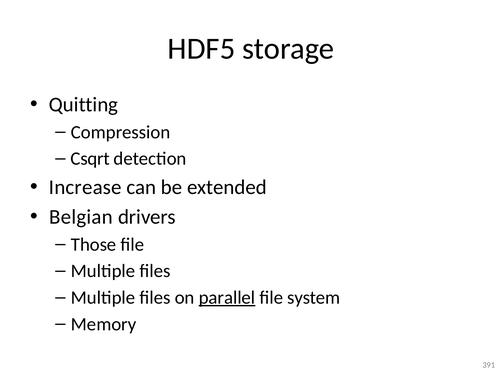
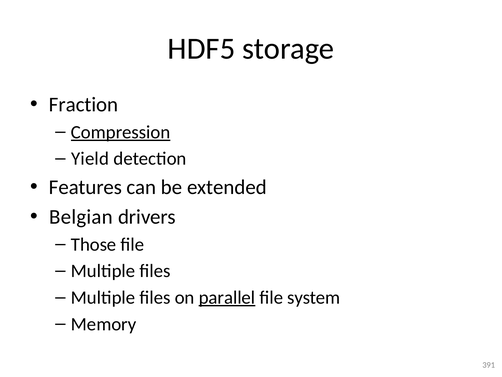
Quitting: Quitting -> Fraction
Compression underline: none -> present
Csqrt: Csqrt -> Yield
Increase: Increase -> Features
